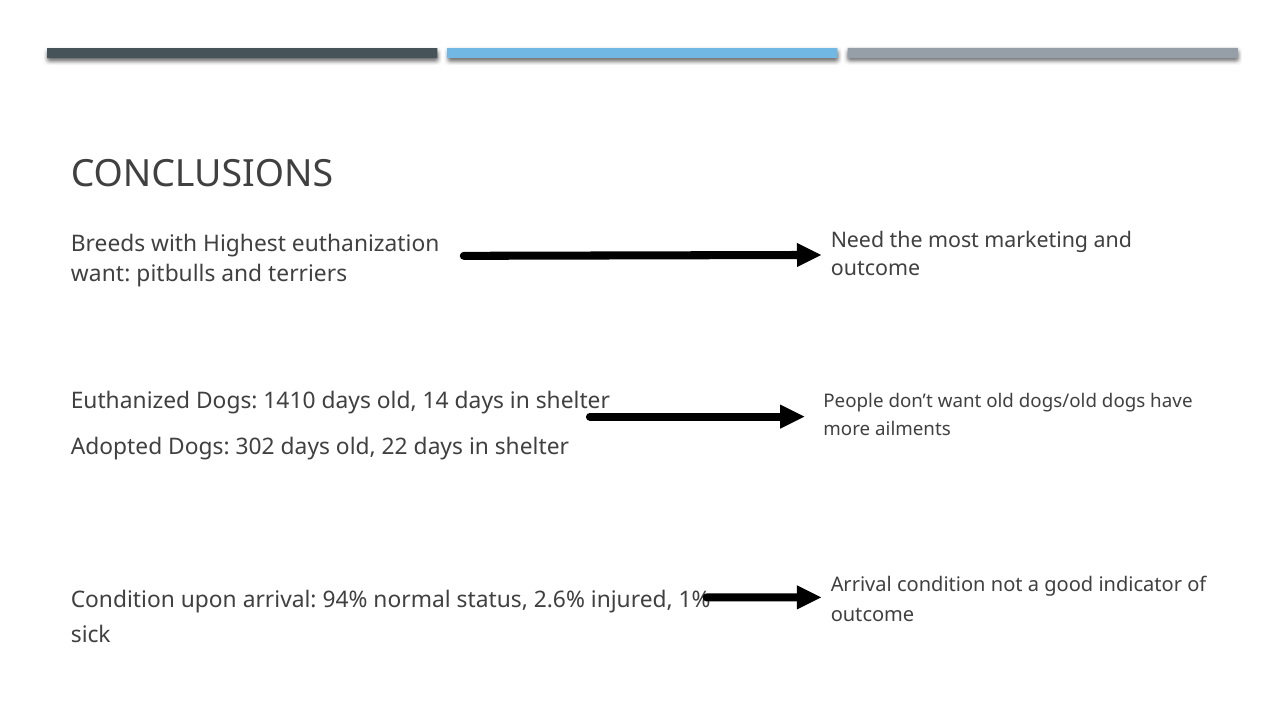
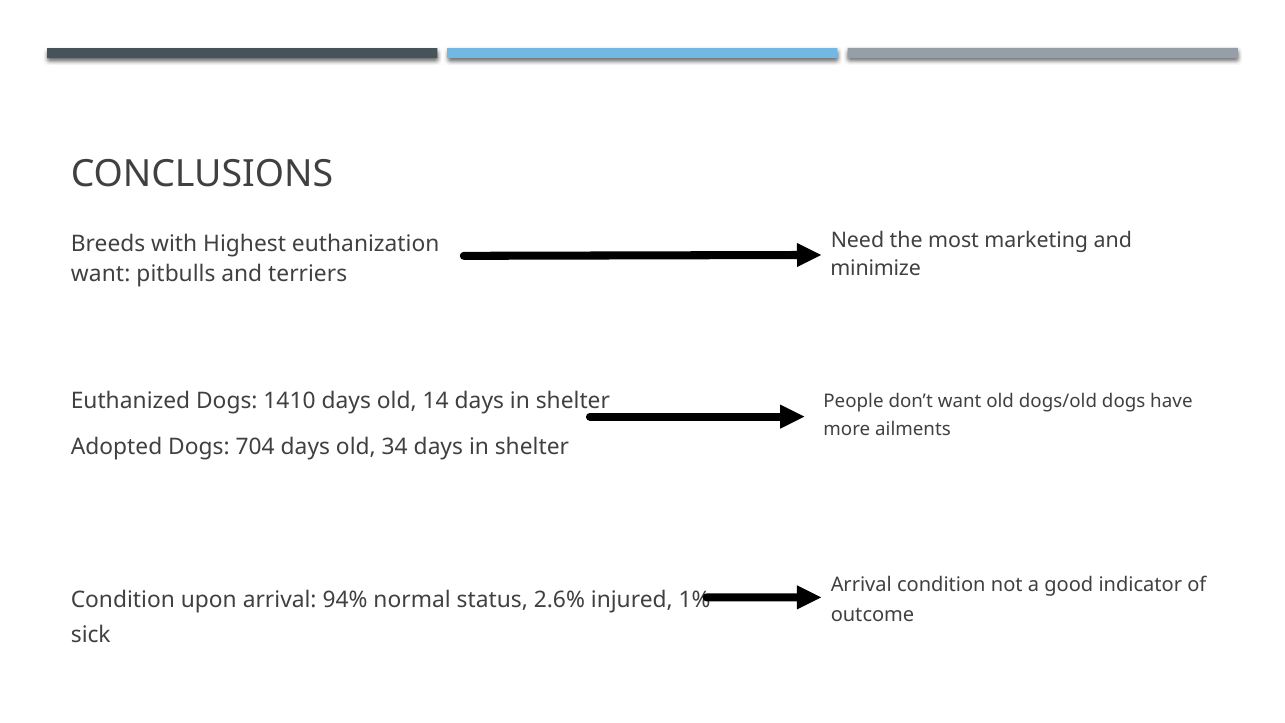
outcome at (876, 269): outcome -> minimize
302: 302 -> 704
22: 22 -> 34
